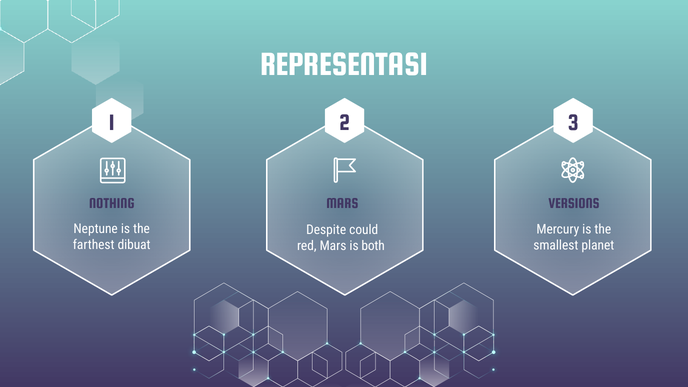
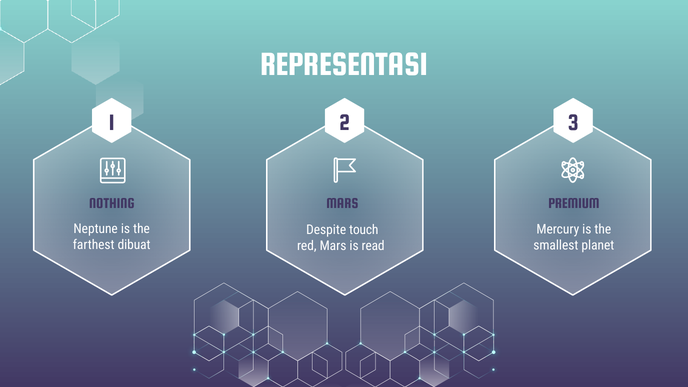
VERSIONS: VERSIONS -> PREMIUM
could: could -> touch
both: both -> read
